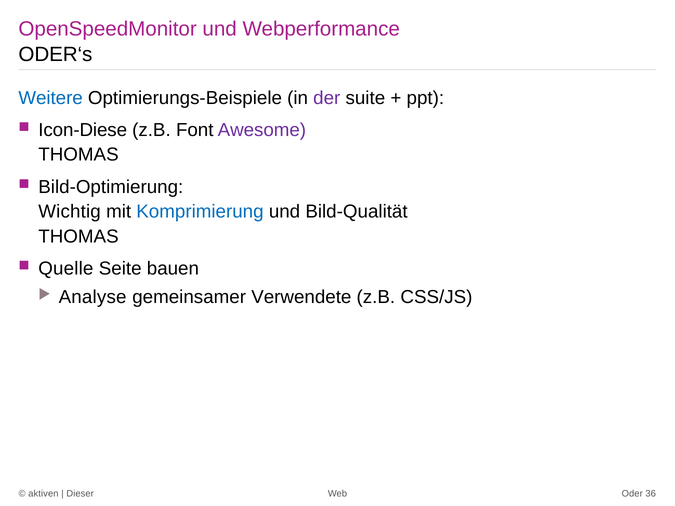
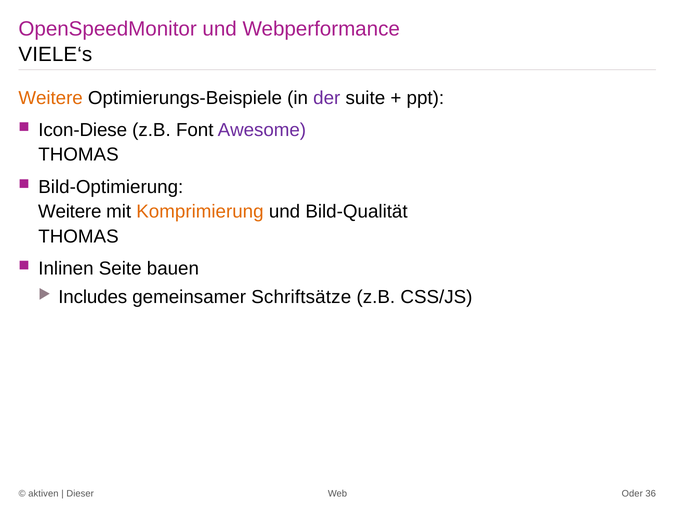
ODER‘s: ODER‘s -> VIELE‘s
Weitere at (51, 98) colour: blue -> orange
Wichtig at (70, 212): Wichtig -> Weitere
Komprimierung colour: blue -> orange
Quelle: Quelle -> Inlinen
Analyse: Analyse -> Includes
Verwendete: Verwendete -> Schriftsätze
